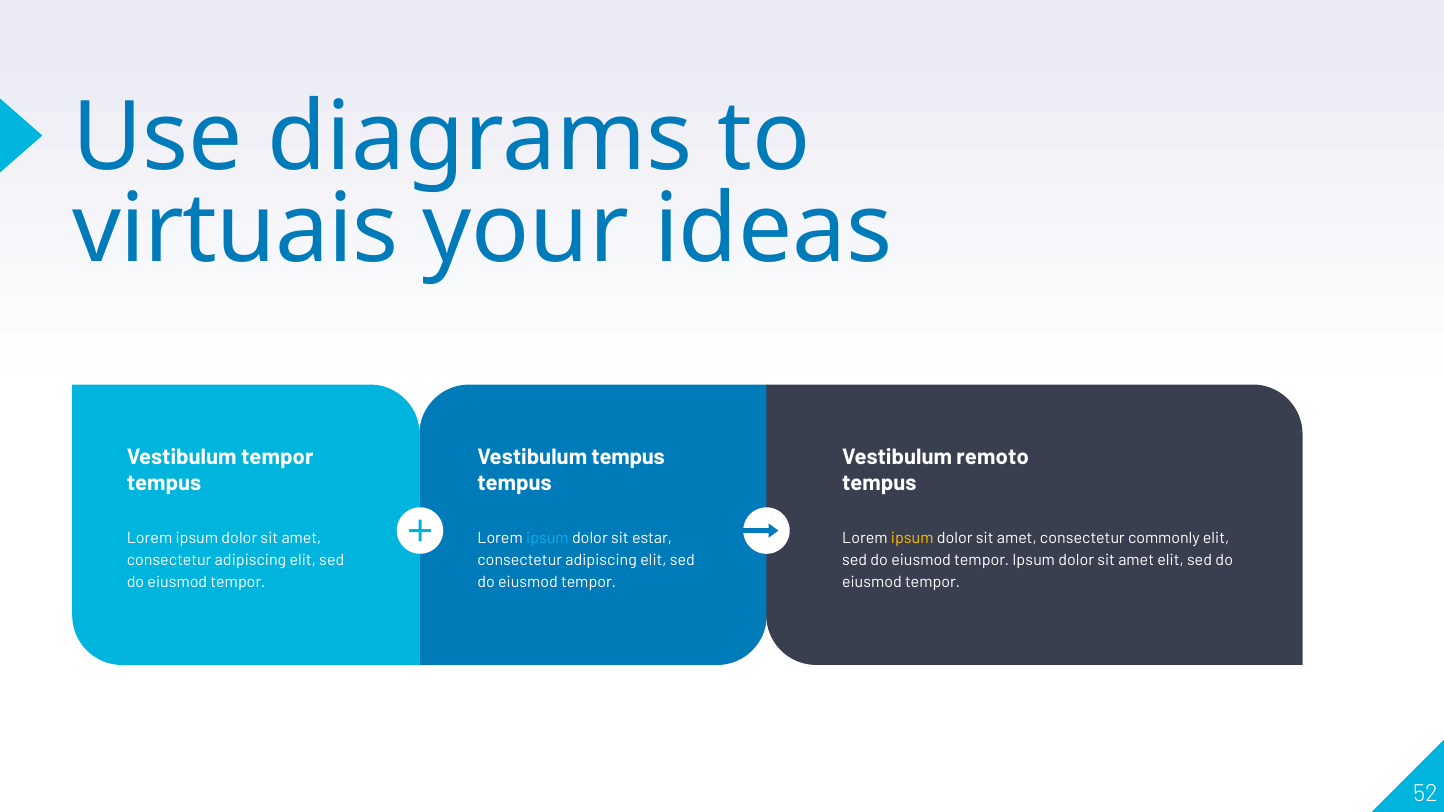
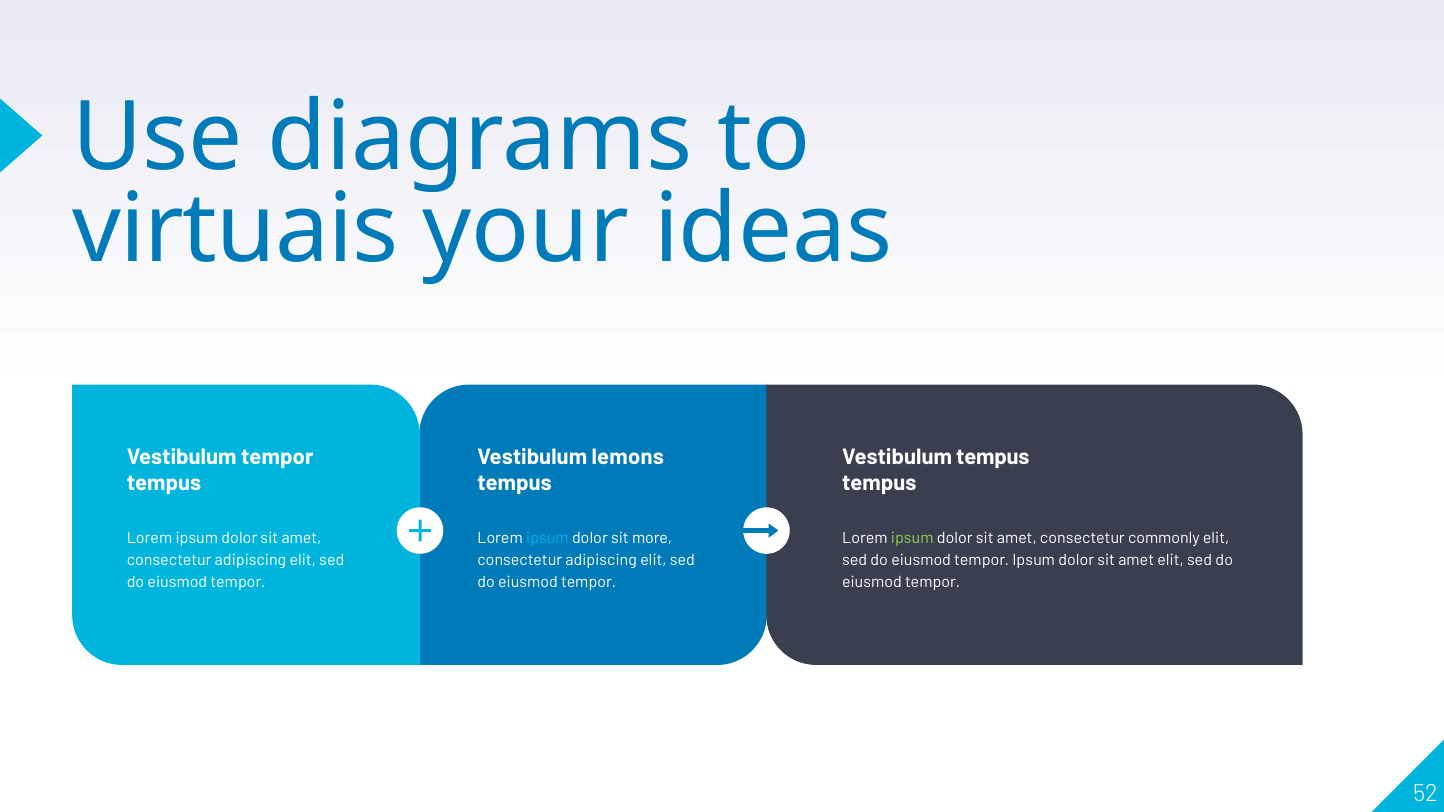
Vestibulum tempus: tempus -> lemons
Vestibulum remoto: remoto -> tempus
estar: estar -> more
ipsum at (912, 538) colour: yellow -> light green
